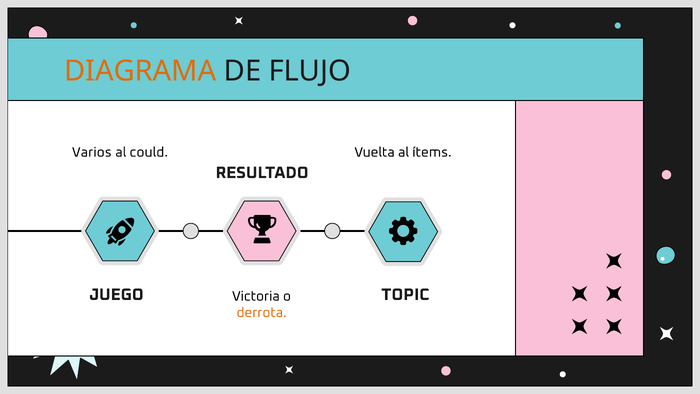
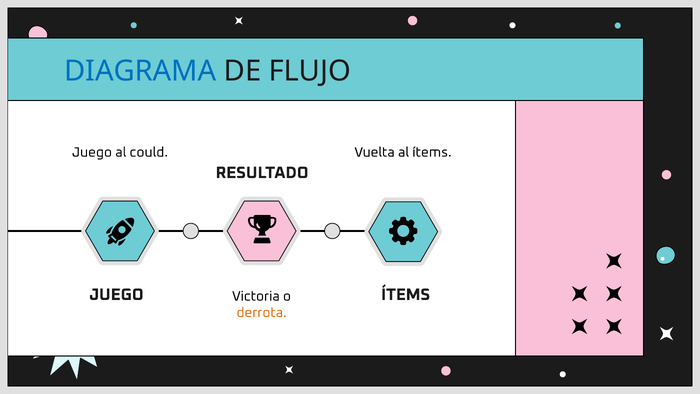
DIAGRAMA colour: orange -> blue
Varios at (92, 152): Varios -> Juego
TOPIC at (405, 294): TOPIC -> ÍTEMS
